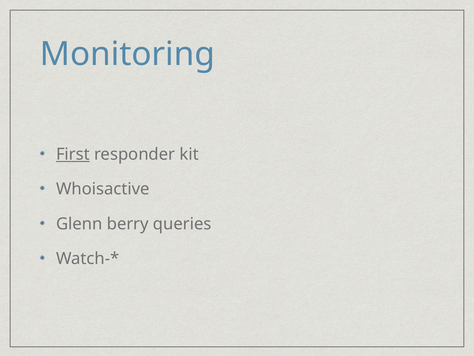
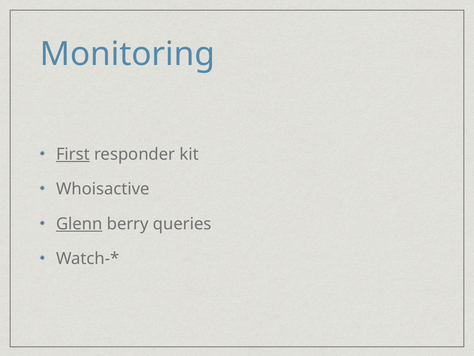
Glenn underline: none -> present
